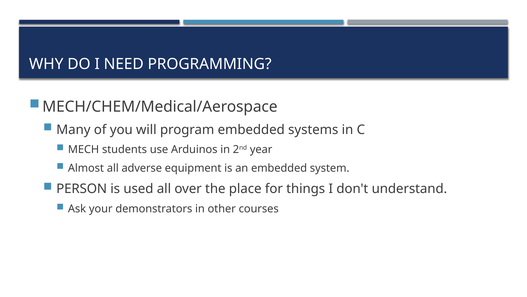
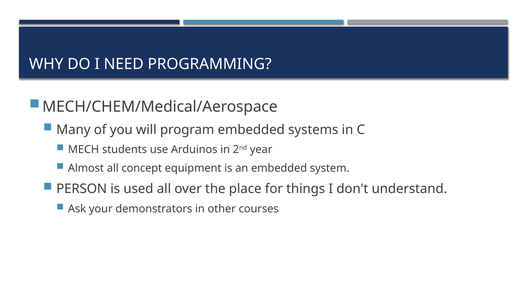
adverse: adverse -> concept
